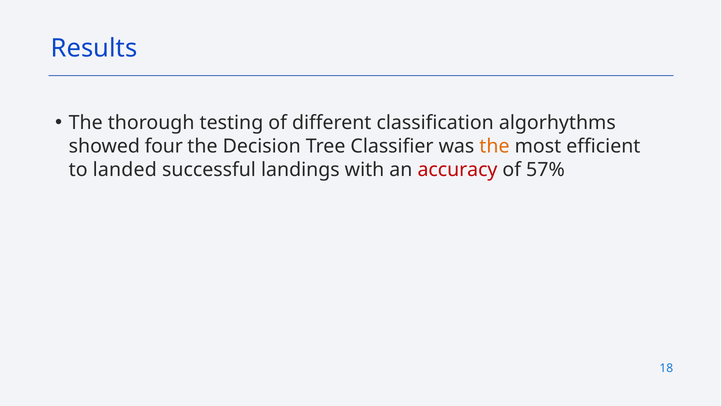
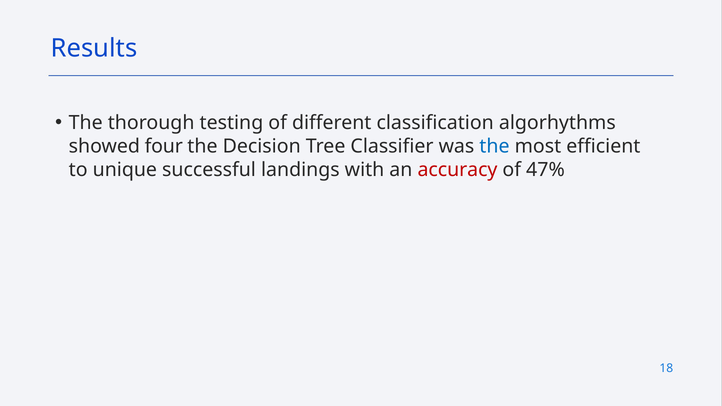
the at (494, 146) colour: orange -> blue
landed: landed -> unique
57%: 57% -> 47%
